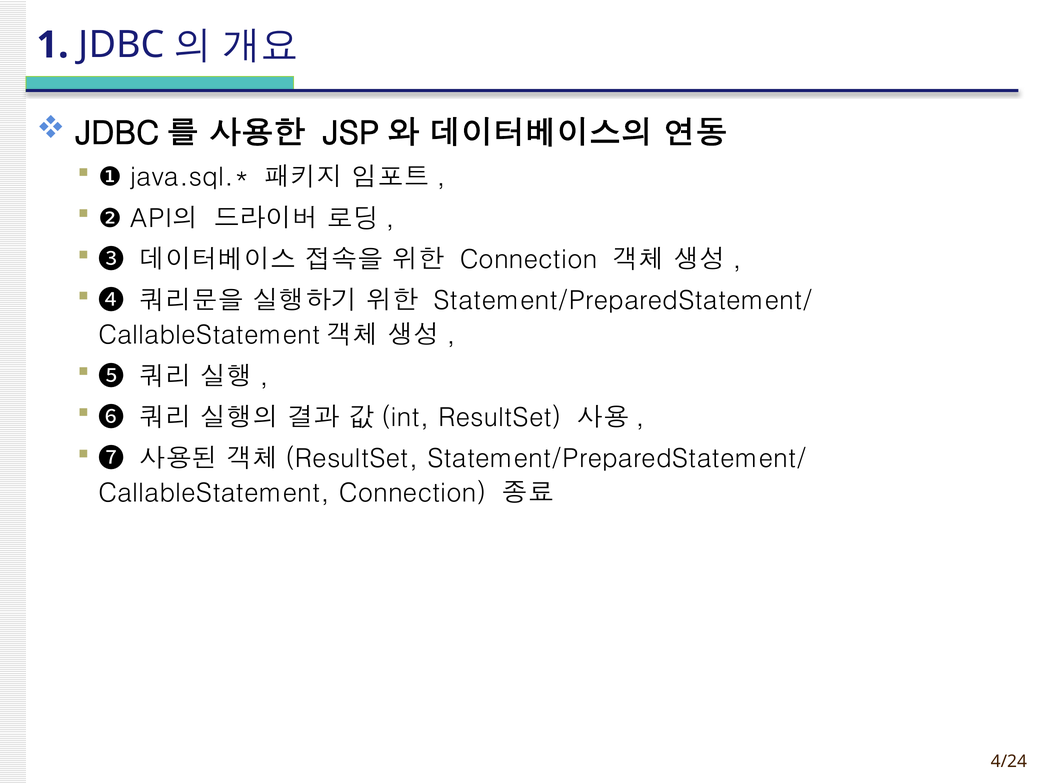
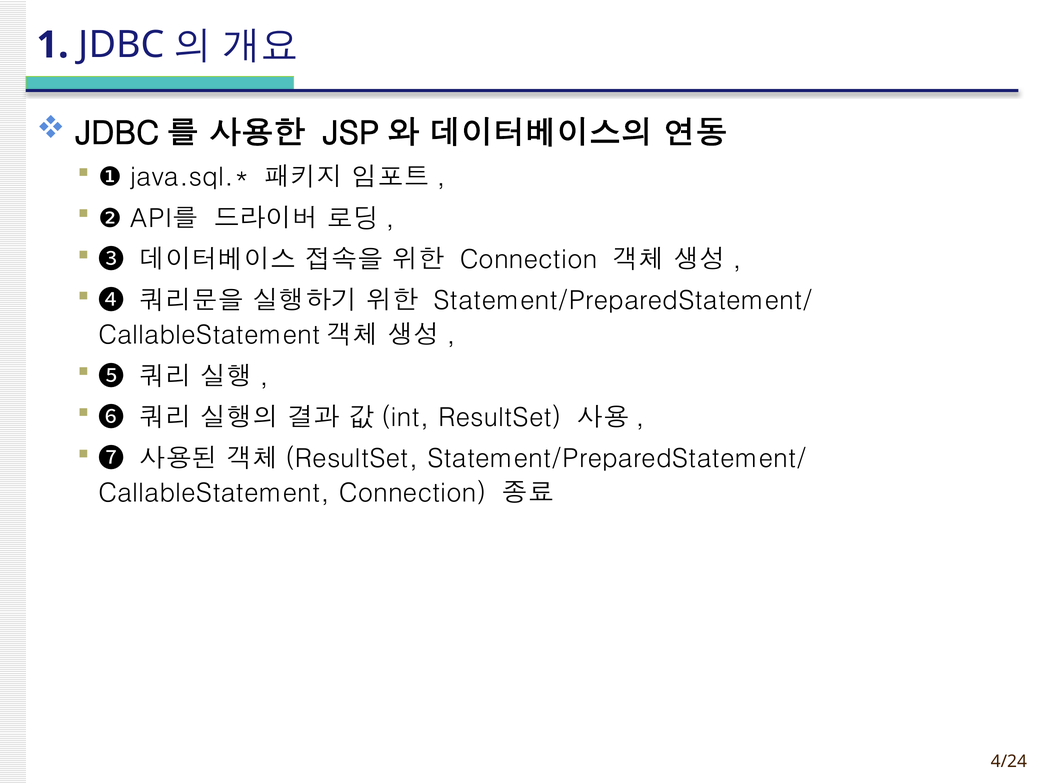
API의: API의 -> API를
